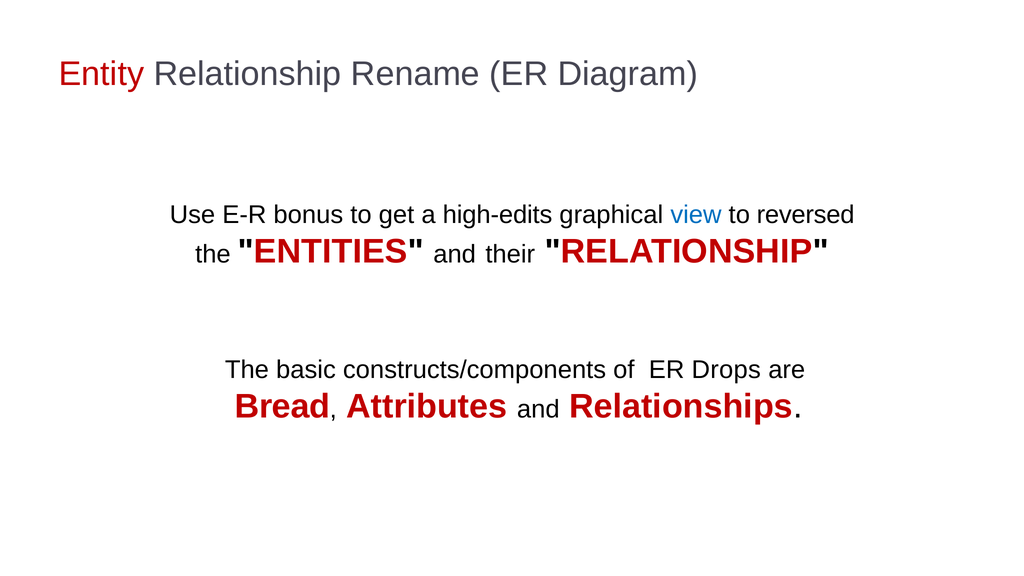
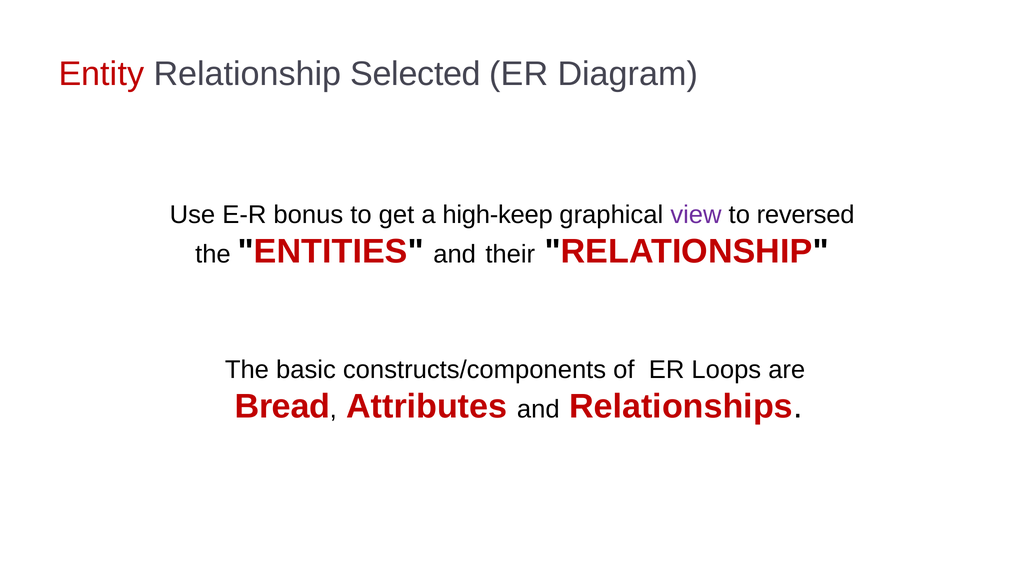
Rename: Rename -> Selected
high-edits: high-edits -> high-keep
view colour: blue -> purple
Drops: Drops -> Loops
